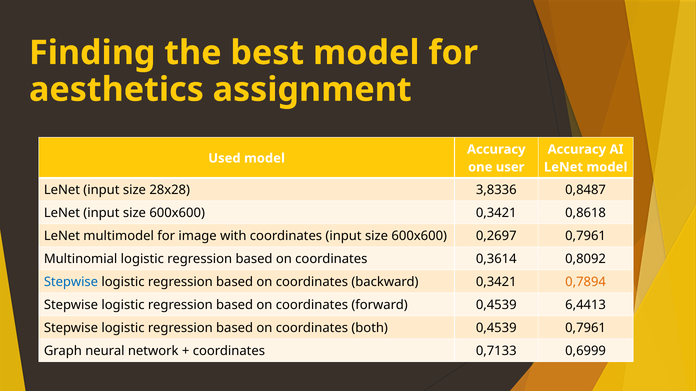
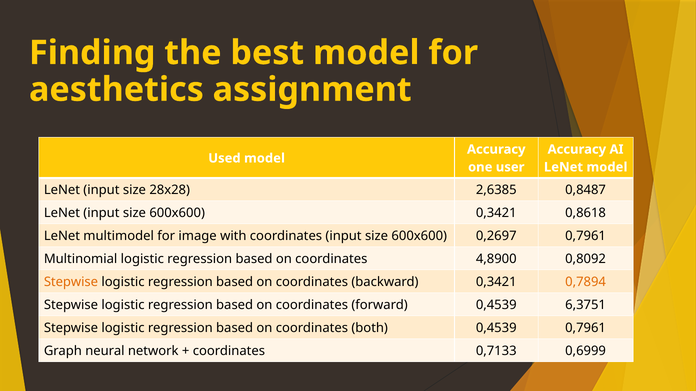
3,8336: 3,8336 -> 2,6385
0,3614: 0,3614 -> 4,8900
Stepwise at (71, 282) colour: blue -> orange
6,4413: 6,4413 -> 6,3751
